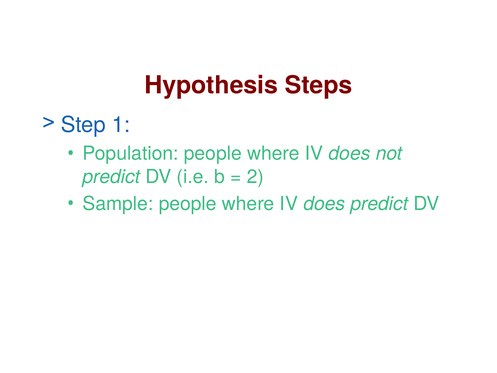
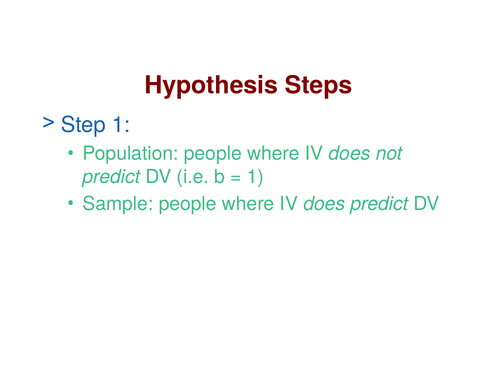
2 at (255, 177): 2 -> 1
